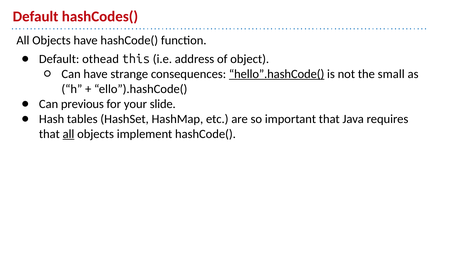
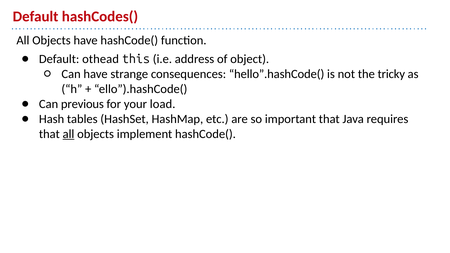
hello”.hashCode( underline: present -> none
small: small -> tricky
slide: slide -> load
